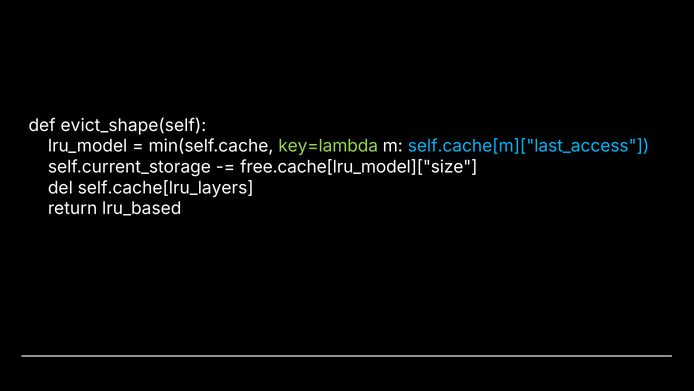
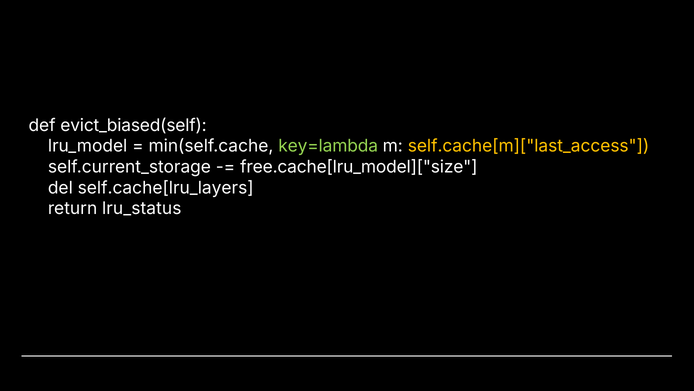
evict_shape(self: evict_shape(self -> evict_biased(self
self.cache[m]["last_access colour: light blue -> yellow
lru_based: lru_based -> lru_status
